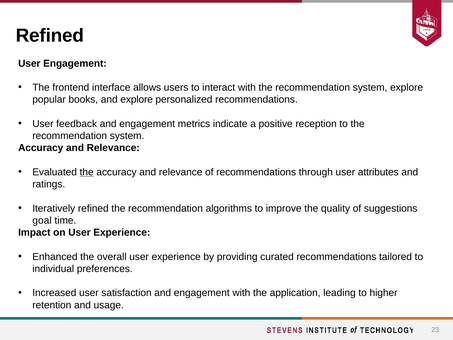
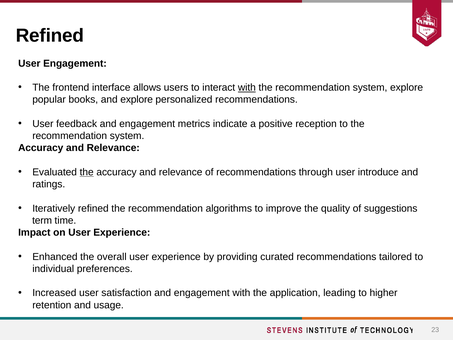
with at (247, 88) underline: none -> present
attributes: attributes -> introduce
goal: goal -> term
